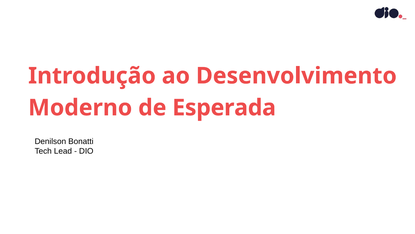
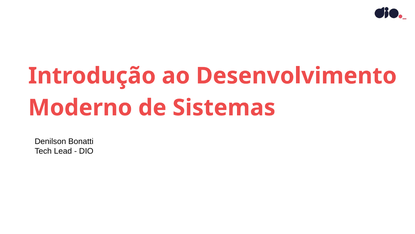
Esperada: Esperada -> Sistemas
